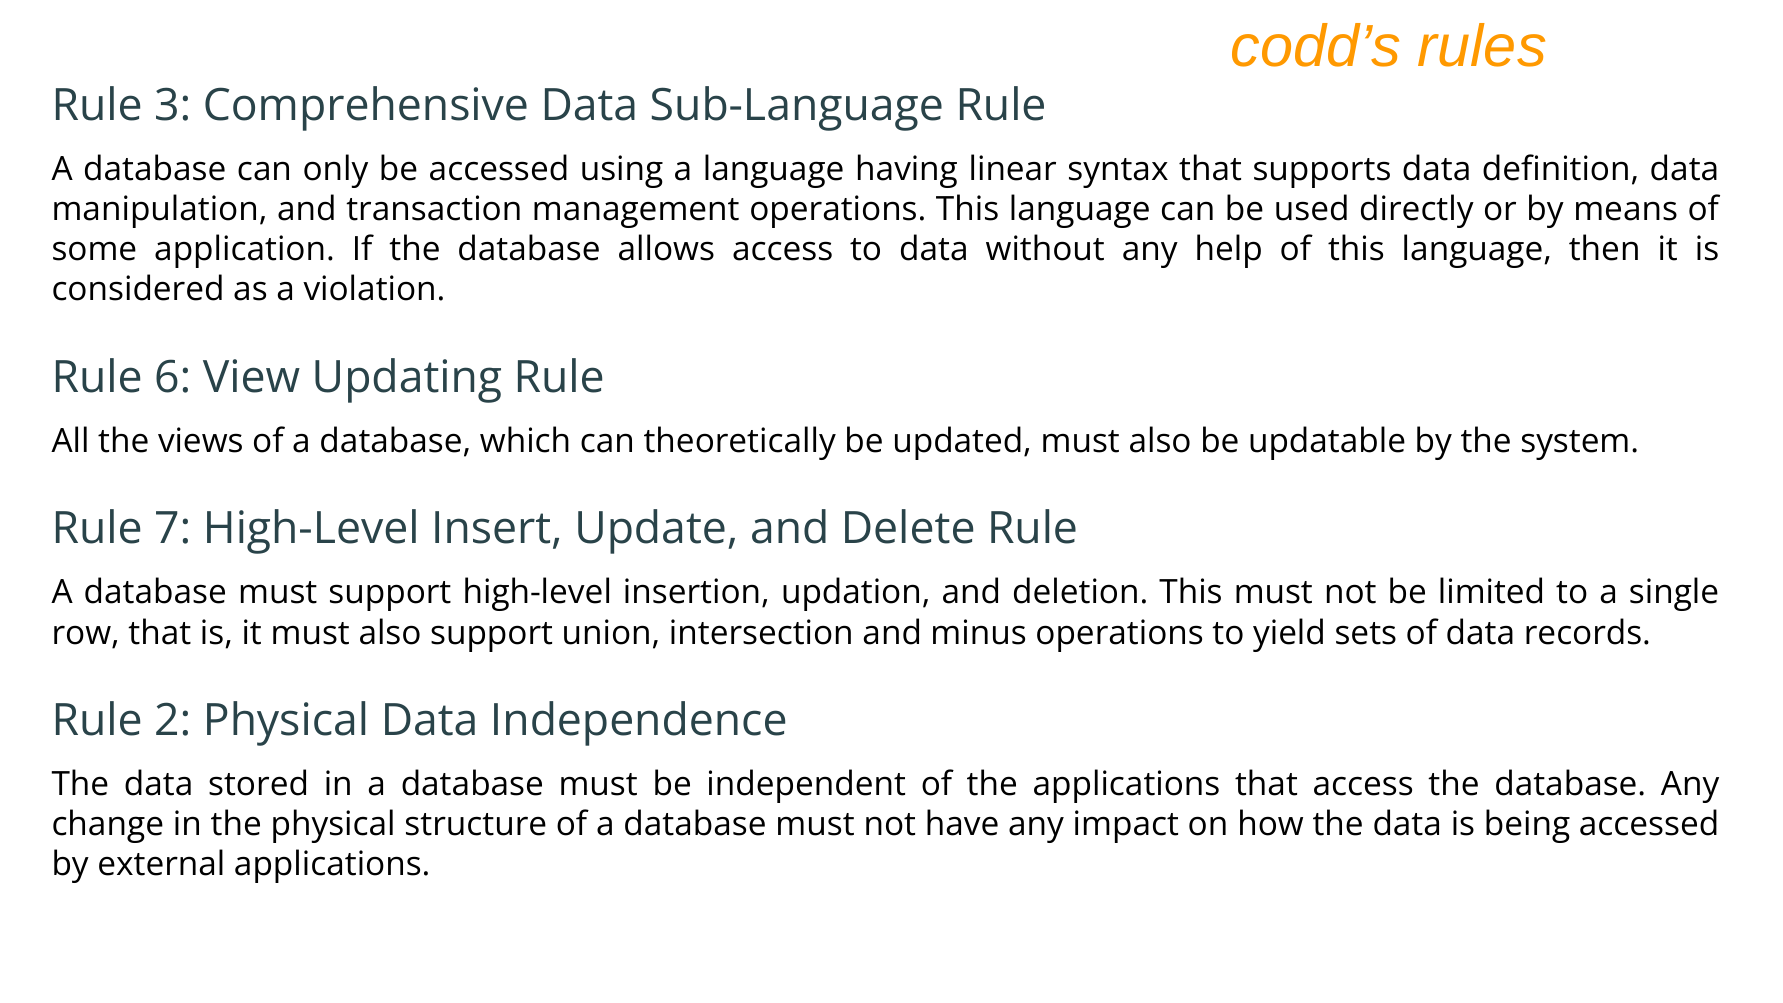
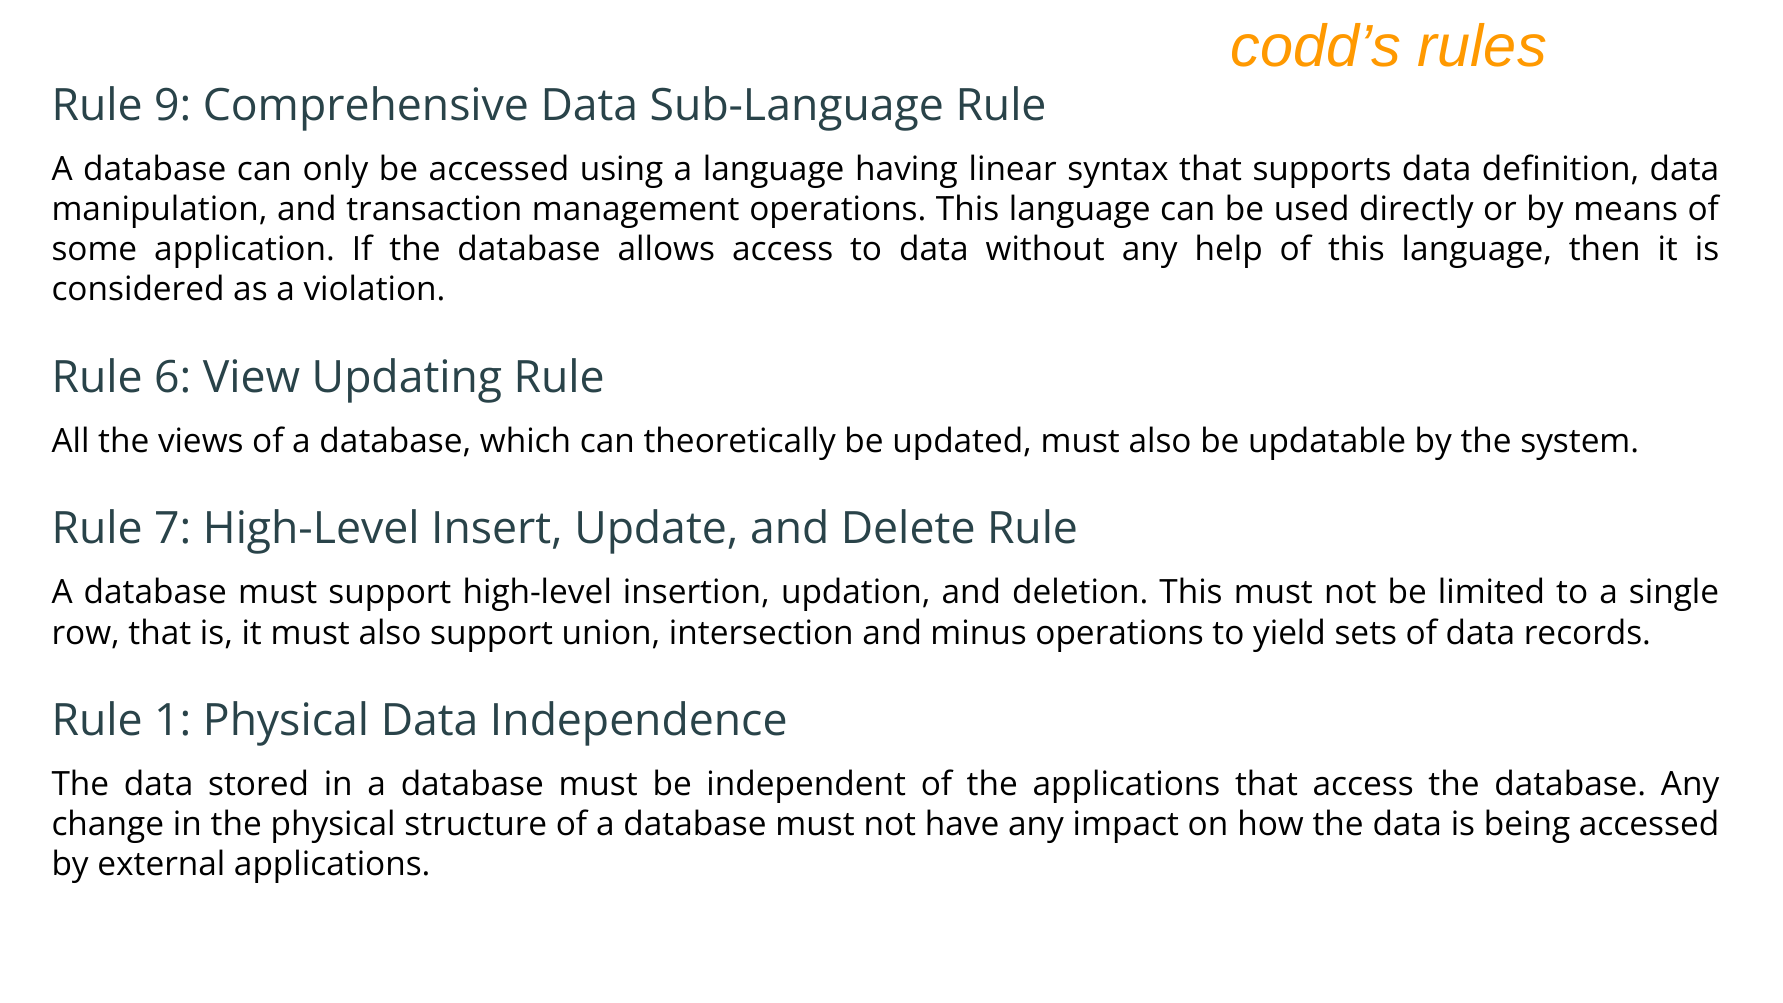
3: 3 -> 9
2: 2 -> 1
